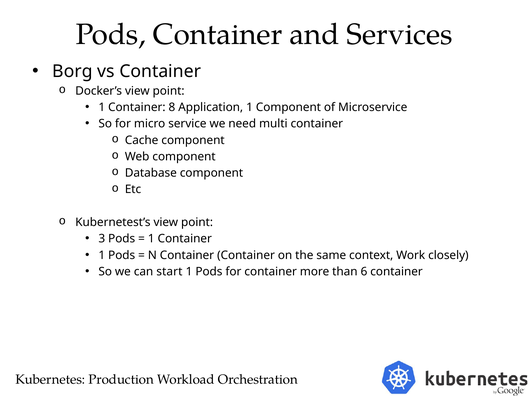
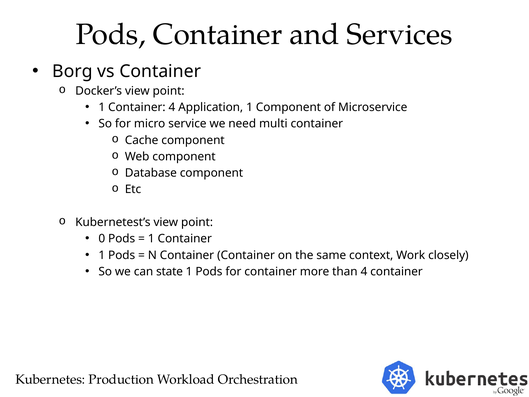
Container 8: 8 -> 4
3: 3 -> 0
start: start -> state
than 6: 6 -> 4
